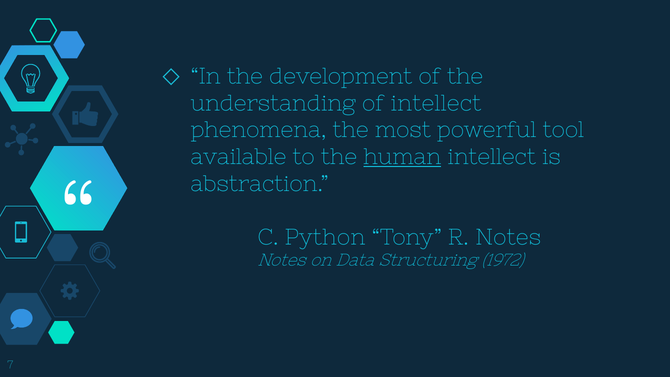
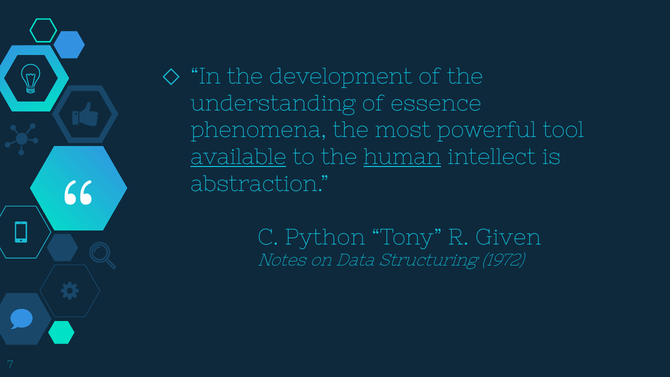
of intellect: intellect -> essence
available underline: none -> present
R Notes: Notes -> Given
